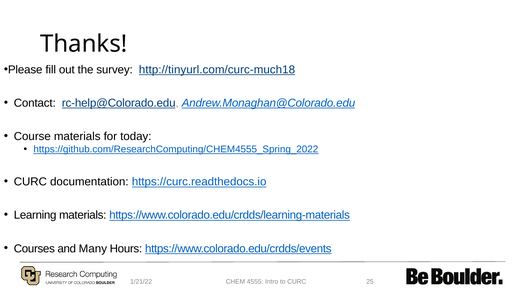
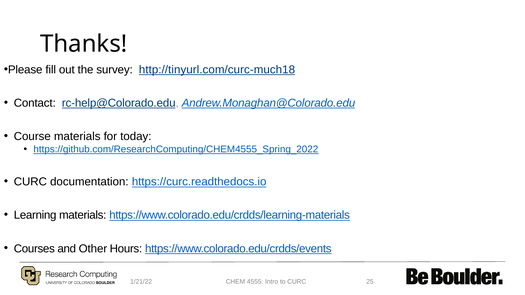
Many: Many -> Other
